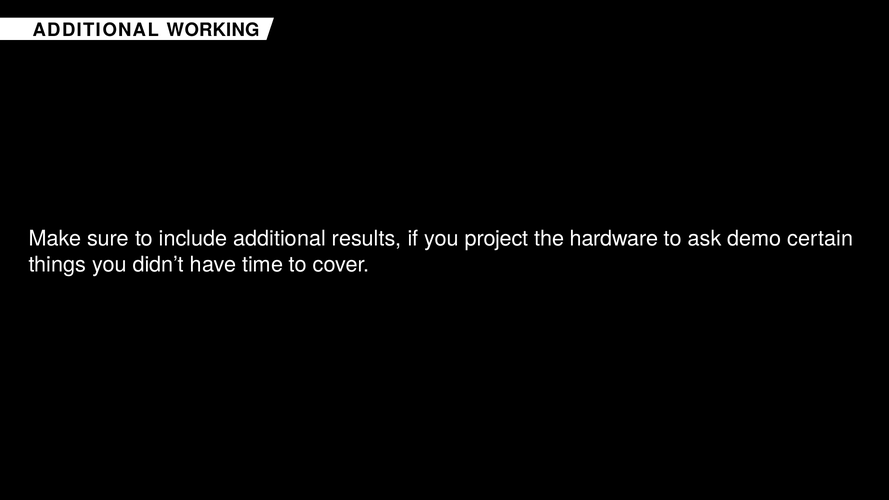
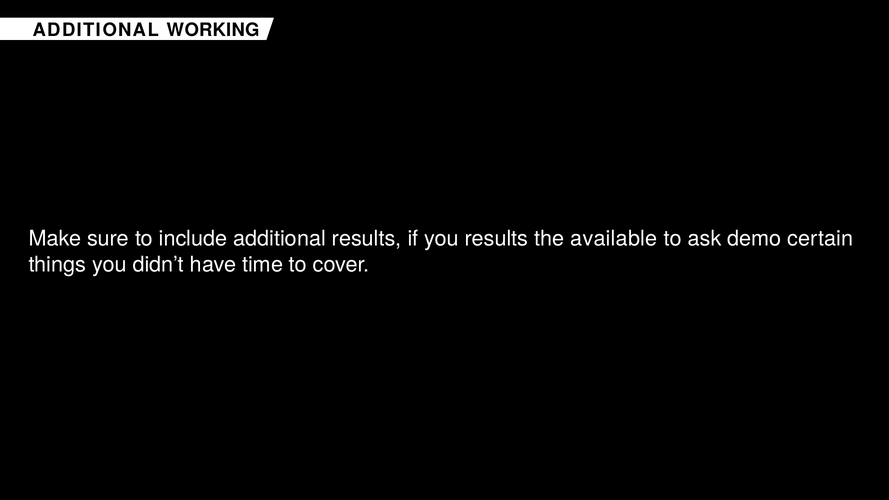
you project: project -> results
hardware: hardware -> available
